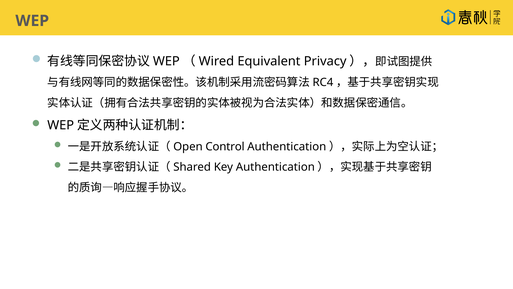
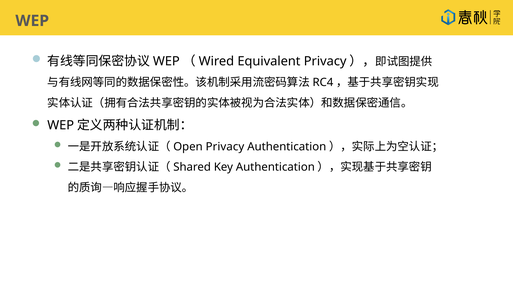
Control at (225, 146): Control -> Privacy
